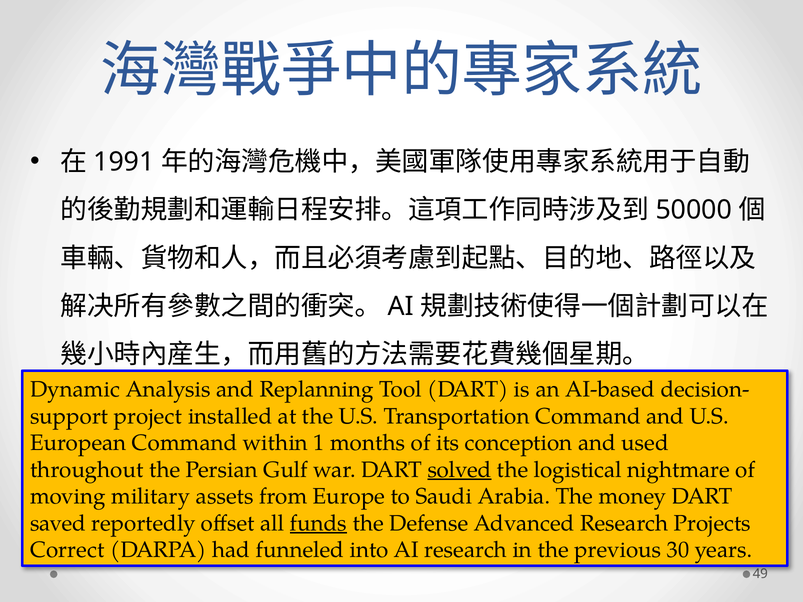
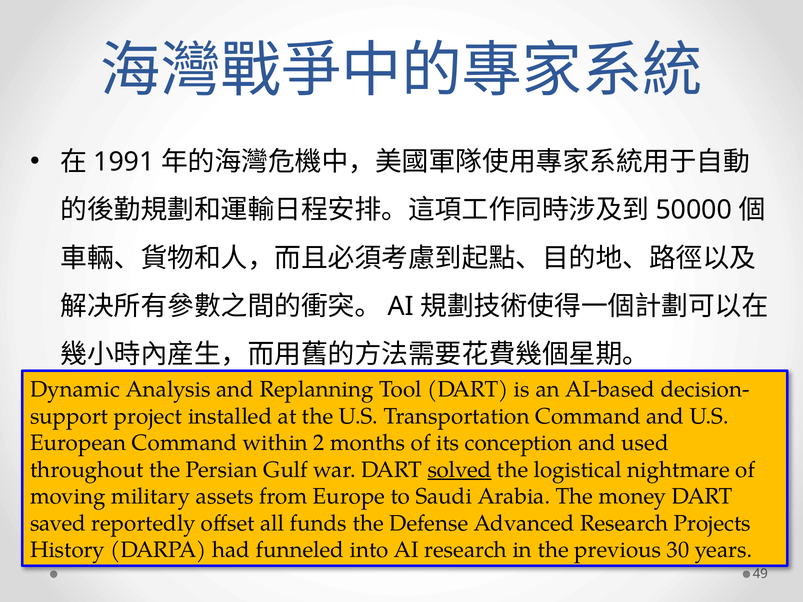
1: 1 -> 2
funds underline: present -> none
Correct: Correct -> History
